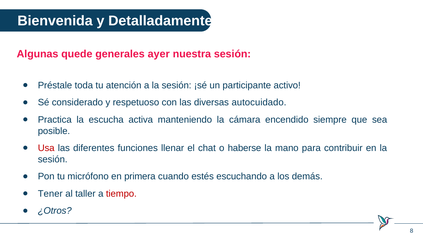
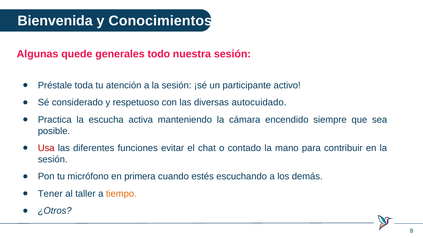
Detalladamente: Detalladamente -> Conocimientos
ayer: ayer -> todo
llenar: llenar -> evitar
haberse: haberse -> contado
tiempo colour: red -> orange
